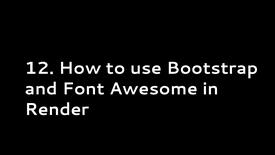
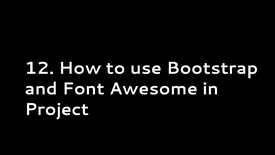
Render: Render -> Project
